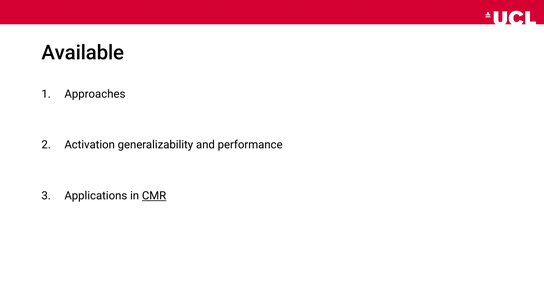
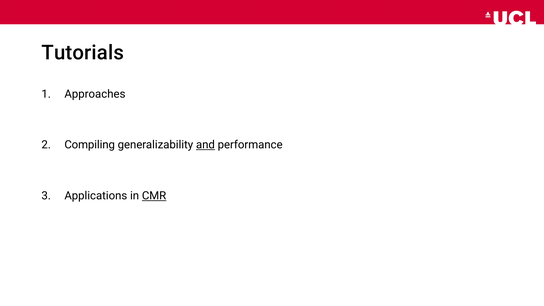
Available: Available -> Tutorials
Activation: Activation -> Compiling
and underline: none -> present
